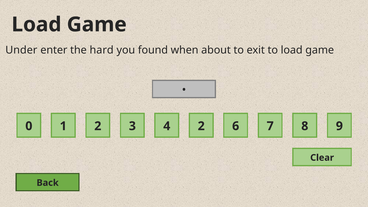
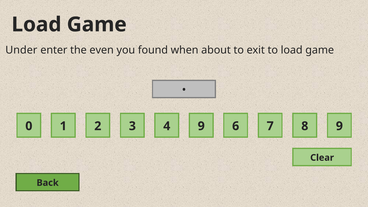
hard: hard -> even
4 2: 2 -> 9
